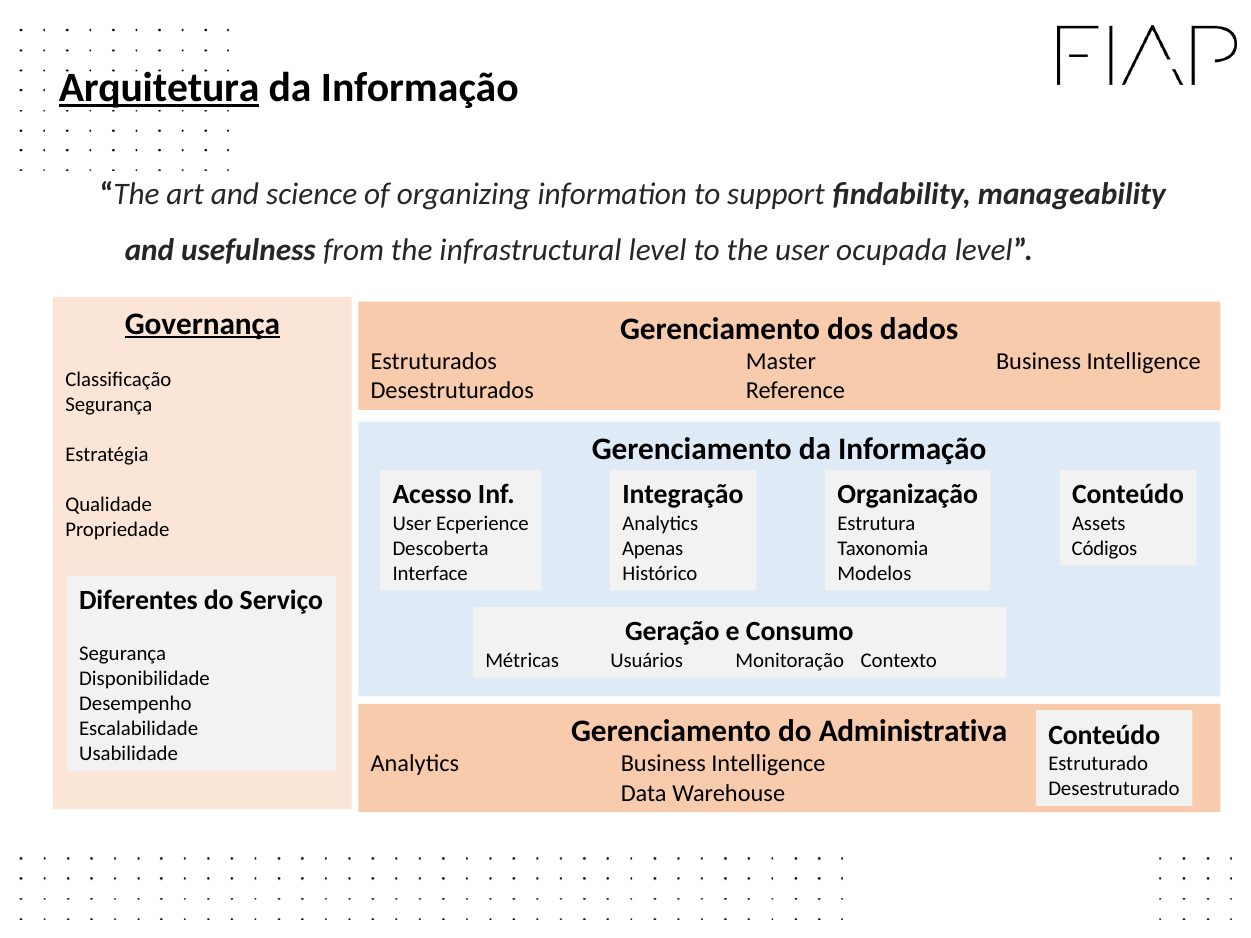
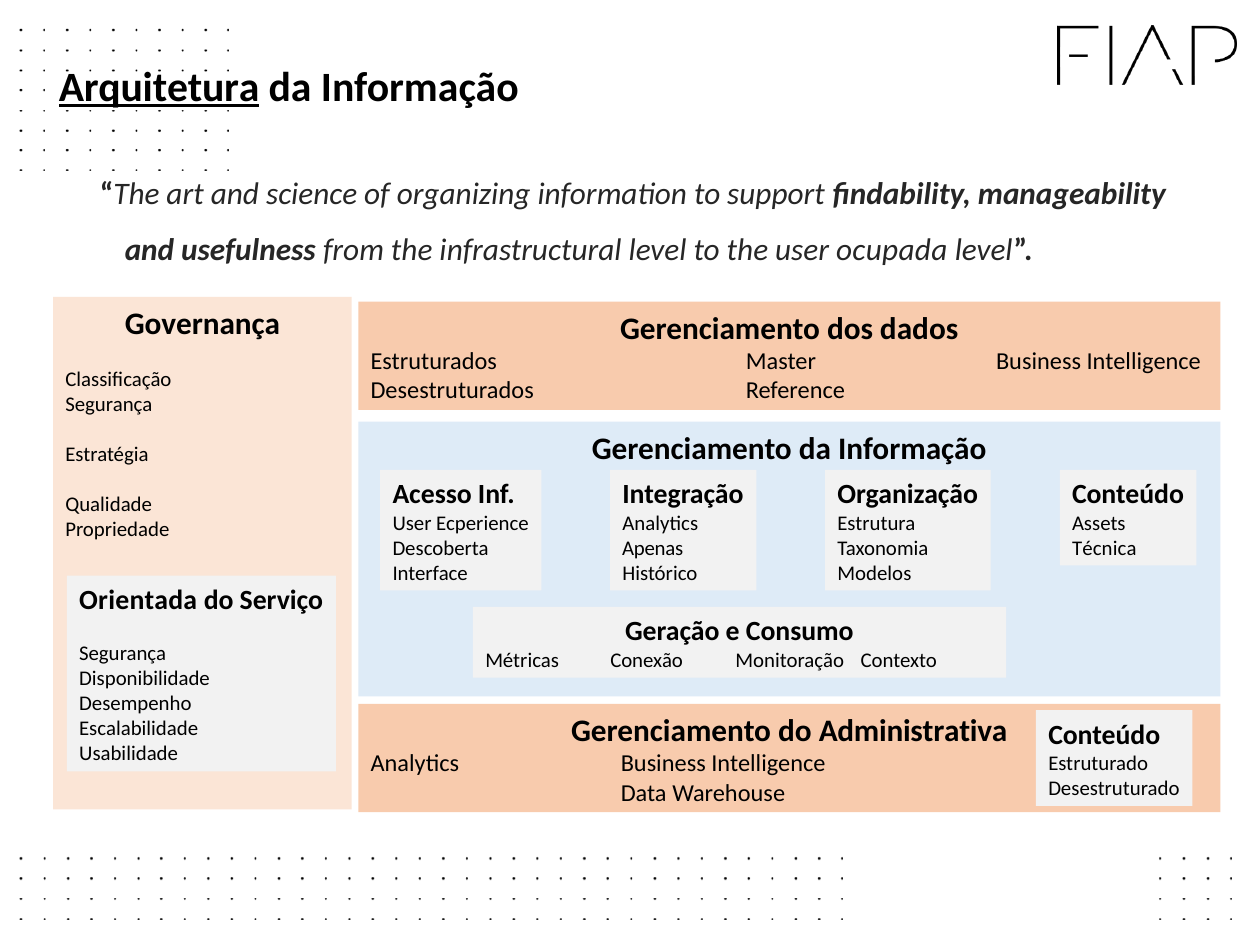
Governança underline: present -> none
Códigos: Códigos -> Técnica
Diferentes: Diferentes -> Orientada
Usuários: Usuários -> Conexão
